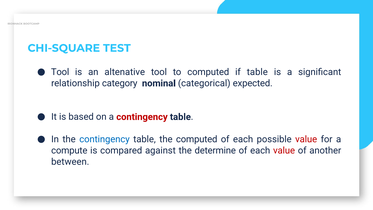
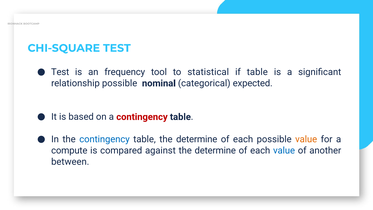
Tool at (60, 72): Tool -> Test
altenative: altenative -> frequency
to computed: computed -> statistical
relationship category: category -> possible
table the computed: computed -> determine
value at (306, 139) colour: red -> orange
value at (284, 150) colour: red -> blue
